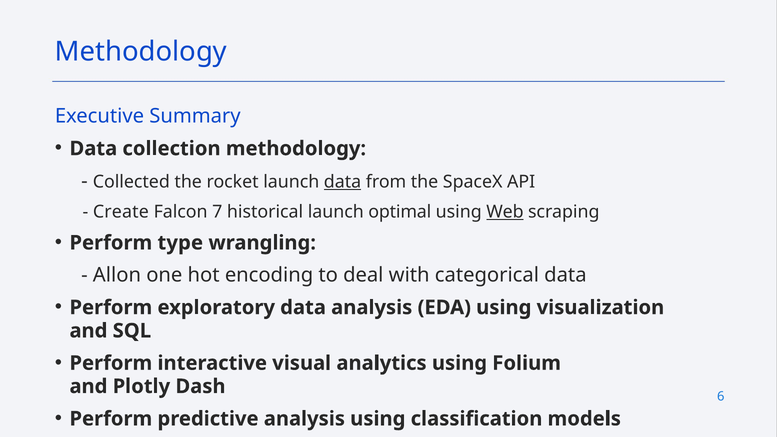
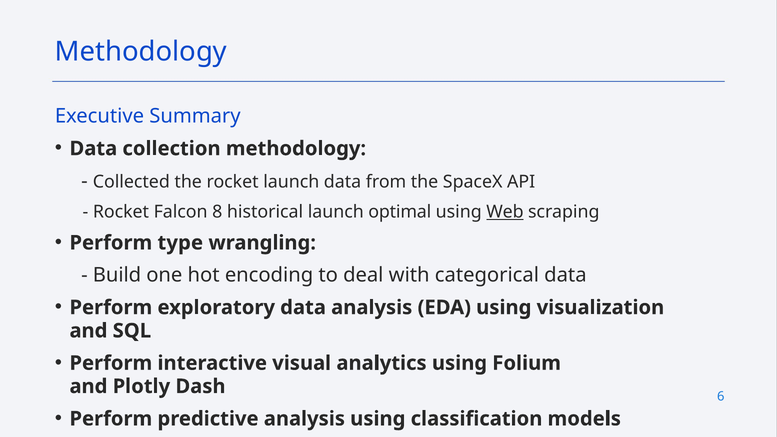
data at (343, 182) underline: present -> none
Create at (121, 212): Create -> Rocket
7: 7 -> 8
Allon: Allon -> Build
